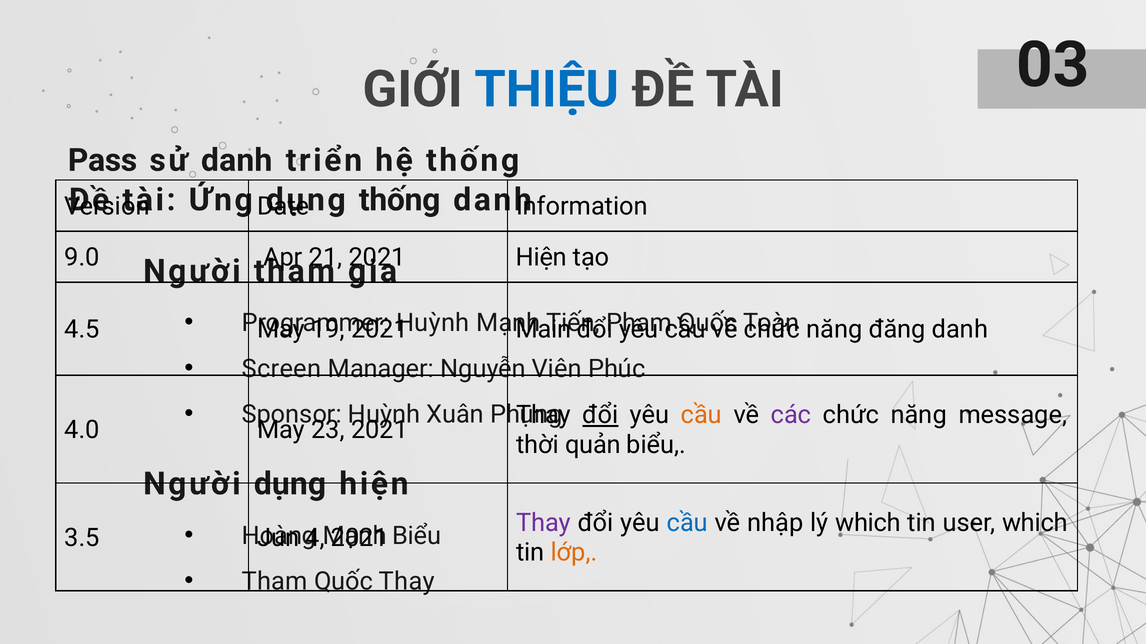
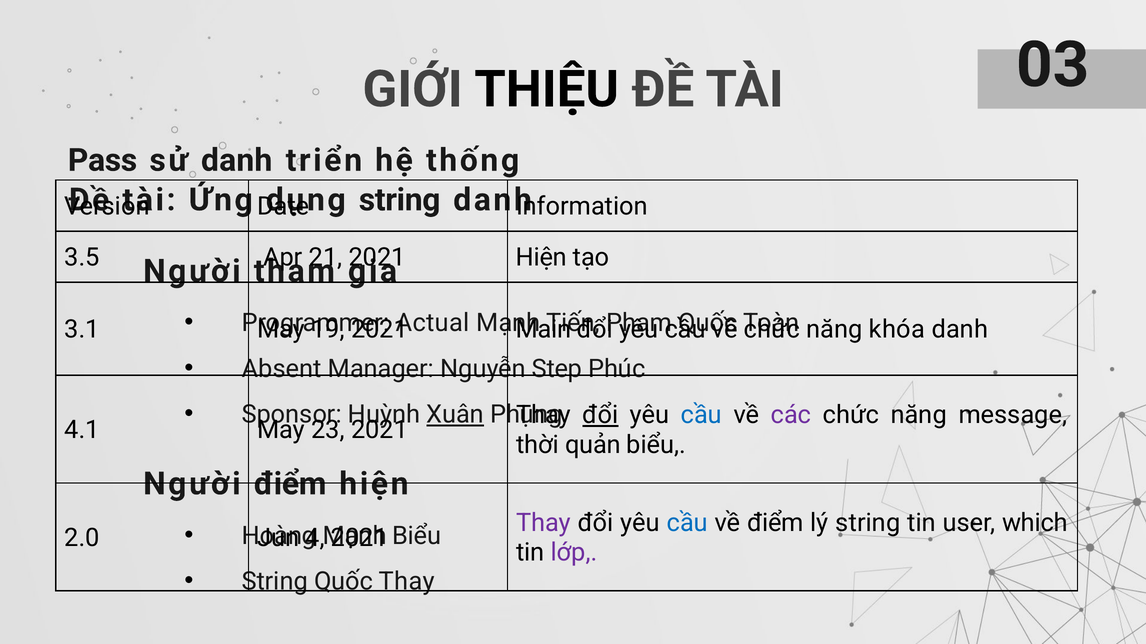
THIỆU colour: blue -> black
thống at (400, 200): thống -> string
9.0: 9.0 -> 3.5
Huỳnh at (433, 323): Huỳnh -> Actual
4.5: 4.5 -> 3.1
đăng: đăng -> khóa
Screen: Screen -> Absent
Viên: Viên -> Step
Xuân underline: none -> present
cầu at (701, 415) colour: orange -> blue
4.0: 4.0 -> 4.1
Người dụng: dụng -> điểm
về nhập: nhập -> điểm
lý which: which -> string
3.5: 3.5 -> 2.0
lớp colour: orange -> purple
Tham at (275, 582): Tham -> String
